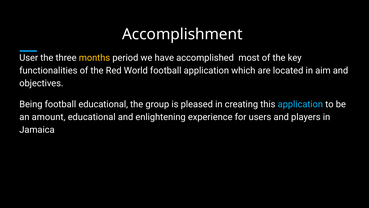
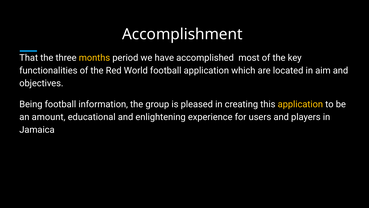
User: User -> That
football educational: educational -> information
application at (300, 104) colour: light blue -> yellow
